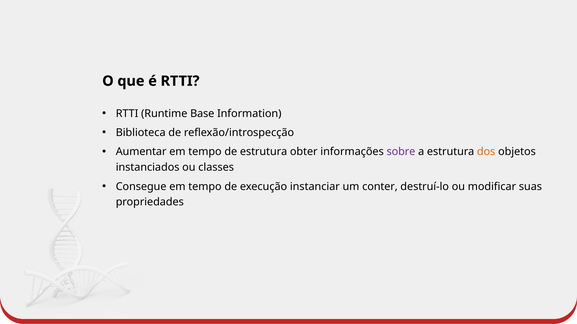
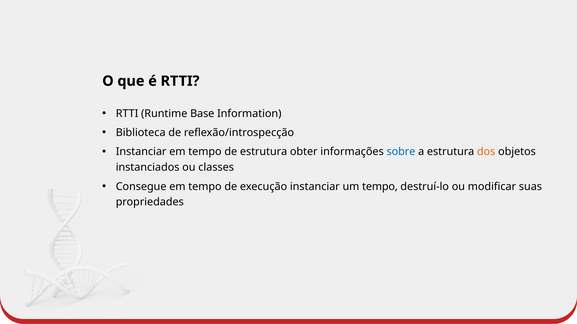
Aumentar at (141, 152): Aumentar -> Instanciar
sobre colour: purple -> blue
um conter: conter -> tempo
